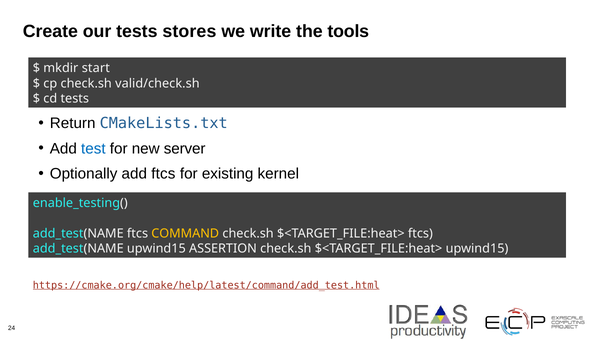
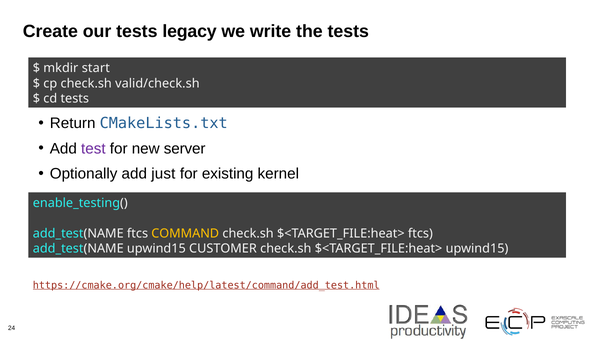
stores: stores -> legacy
the tools: tools -> tests
test colour: blue -> purple
add ftcs: ftcs -> just
ASSERTION: ASSERTION -> CUSTOMER
